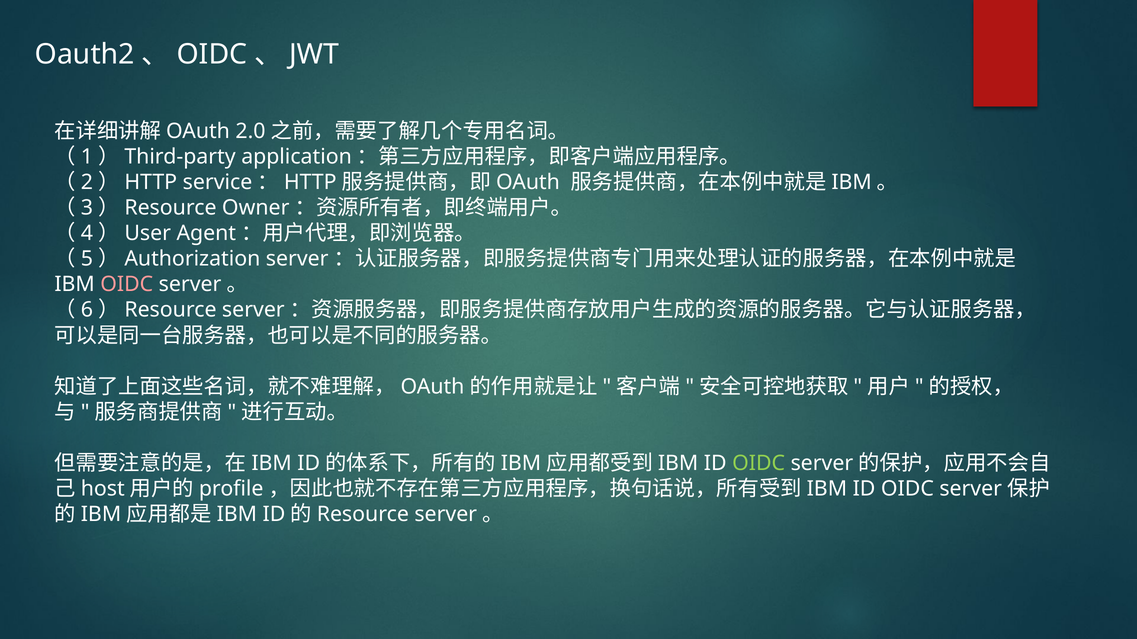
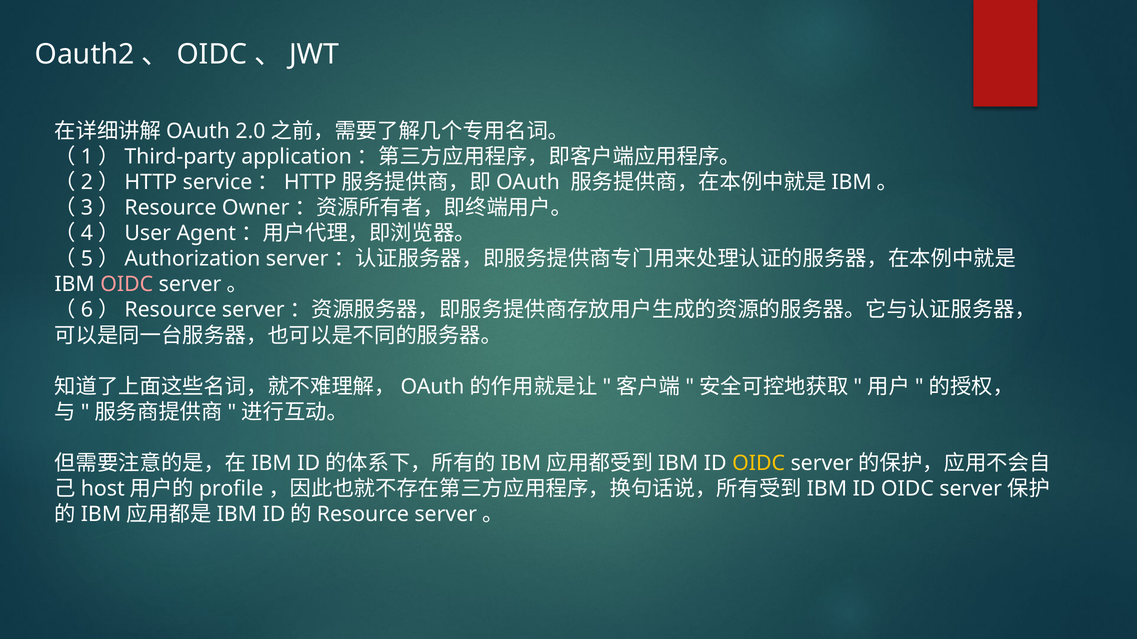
OIDC at (759, 464) colour: light green -> yellow
